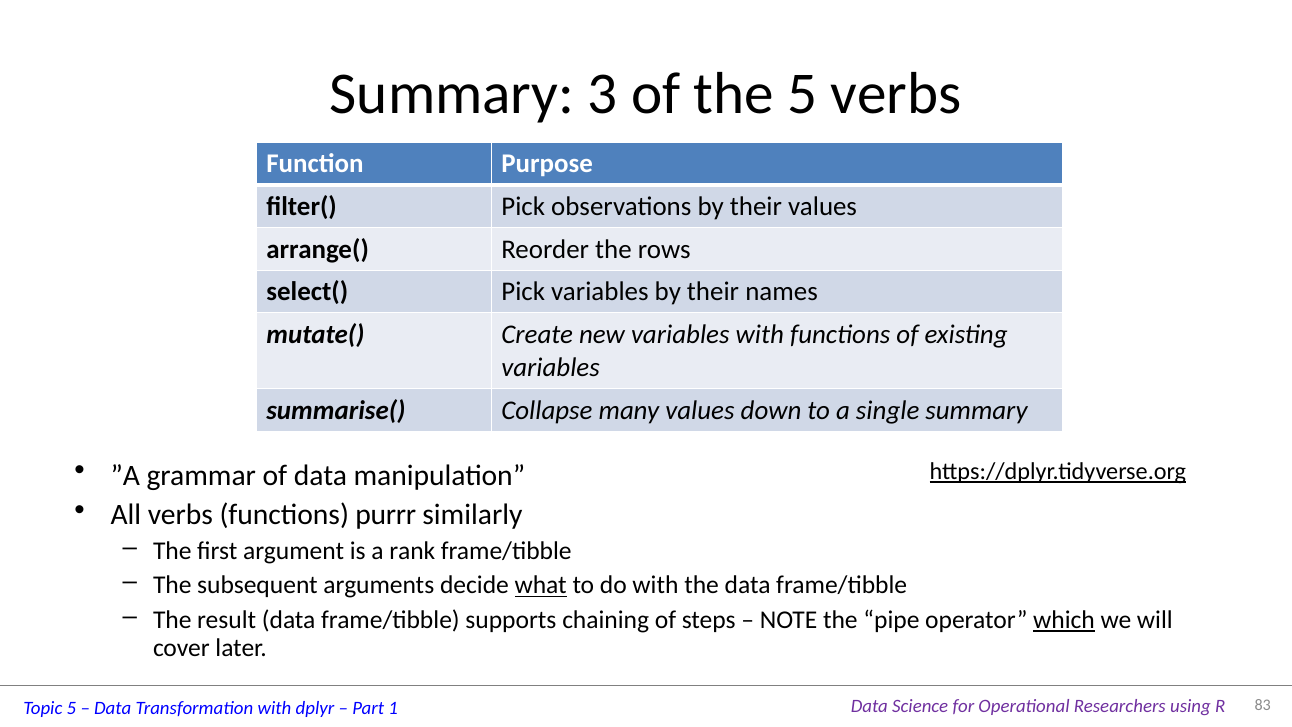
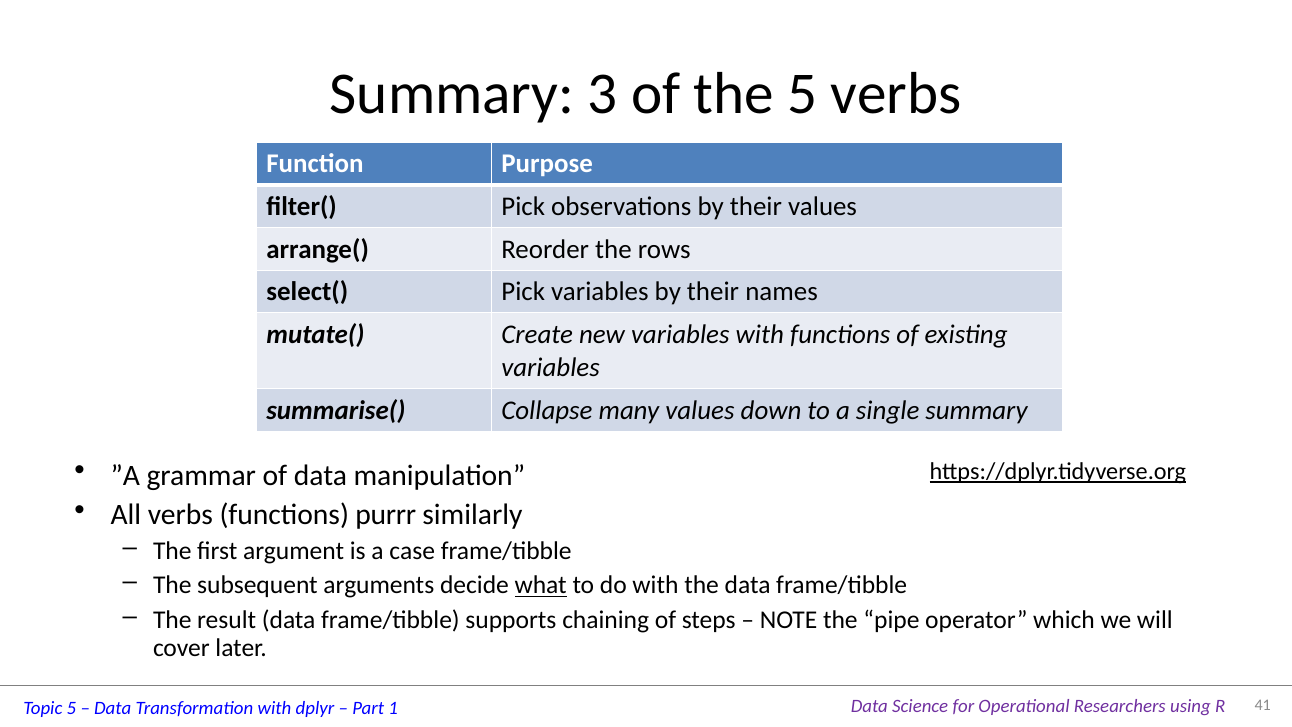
rank: rank -> case
which underline: present -> none
83: 83 -> 41
